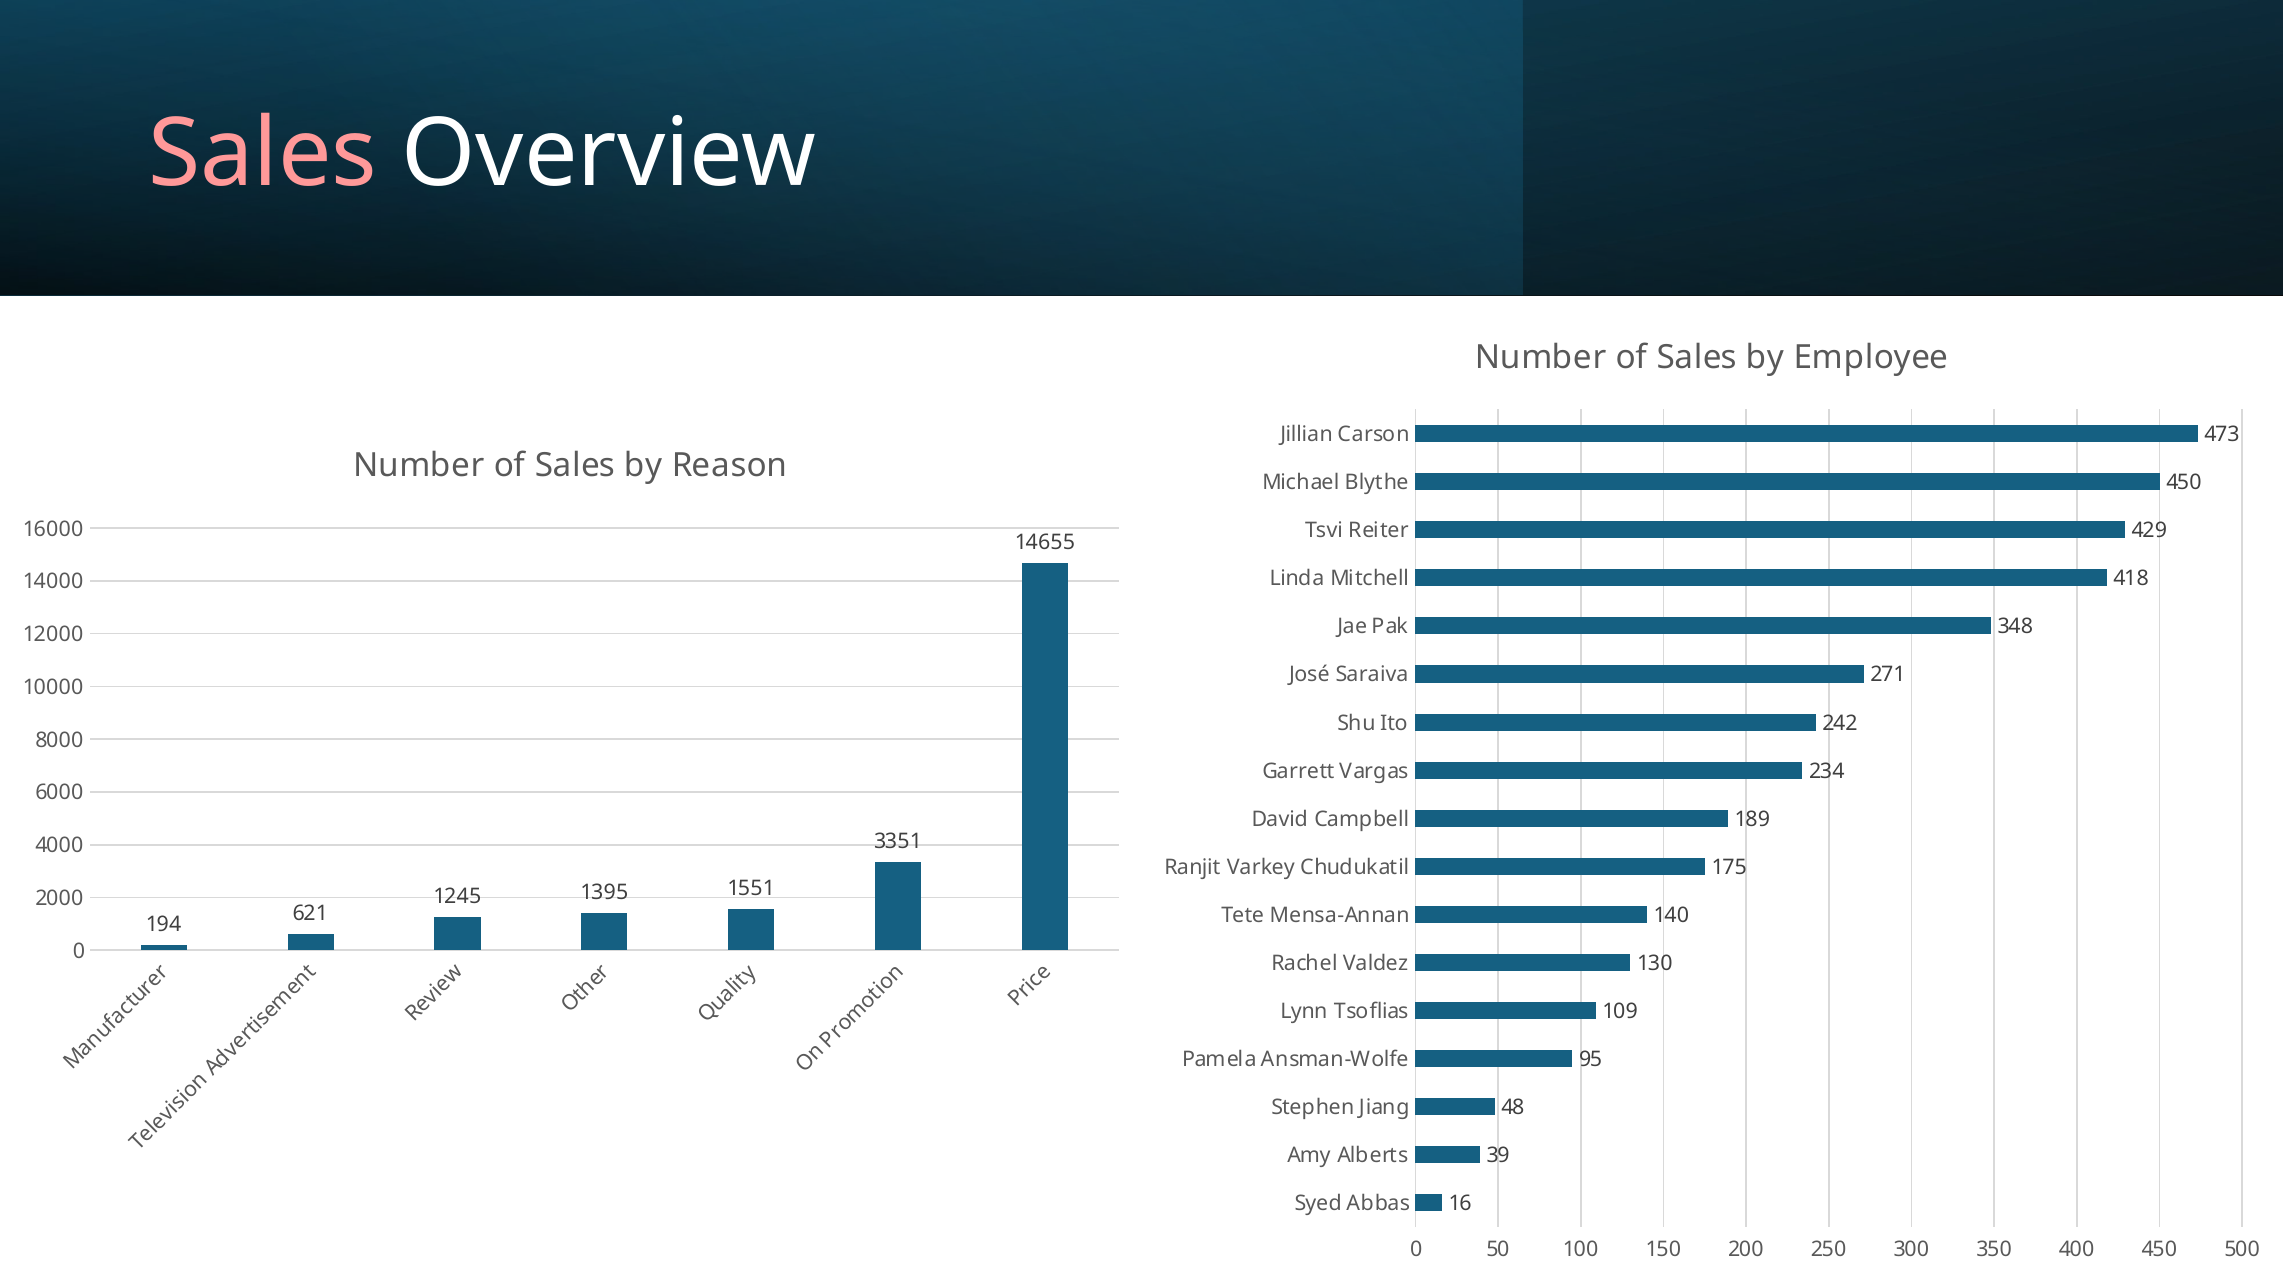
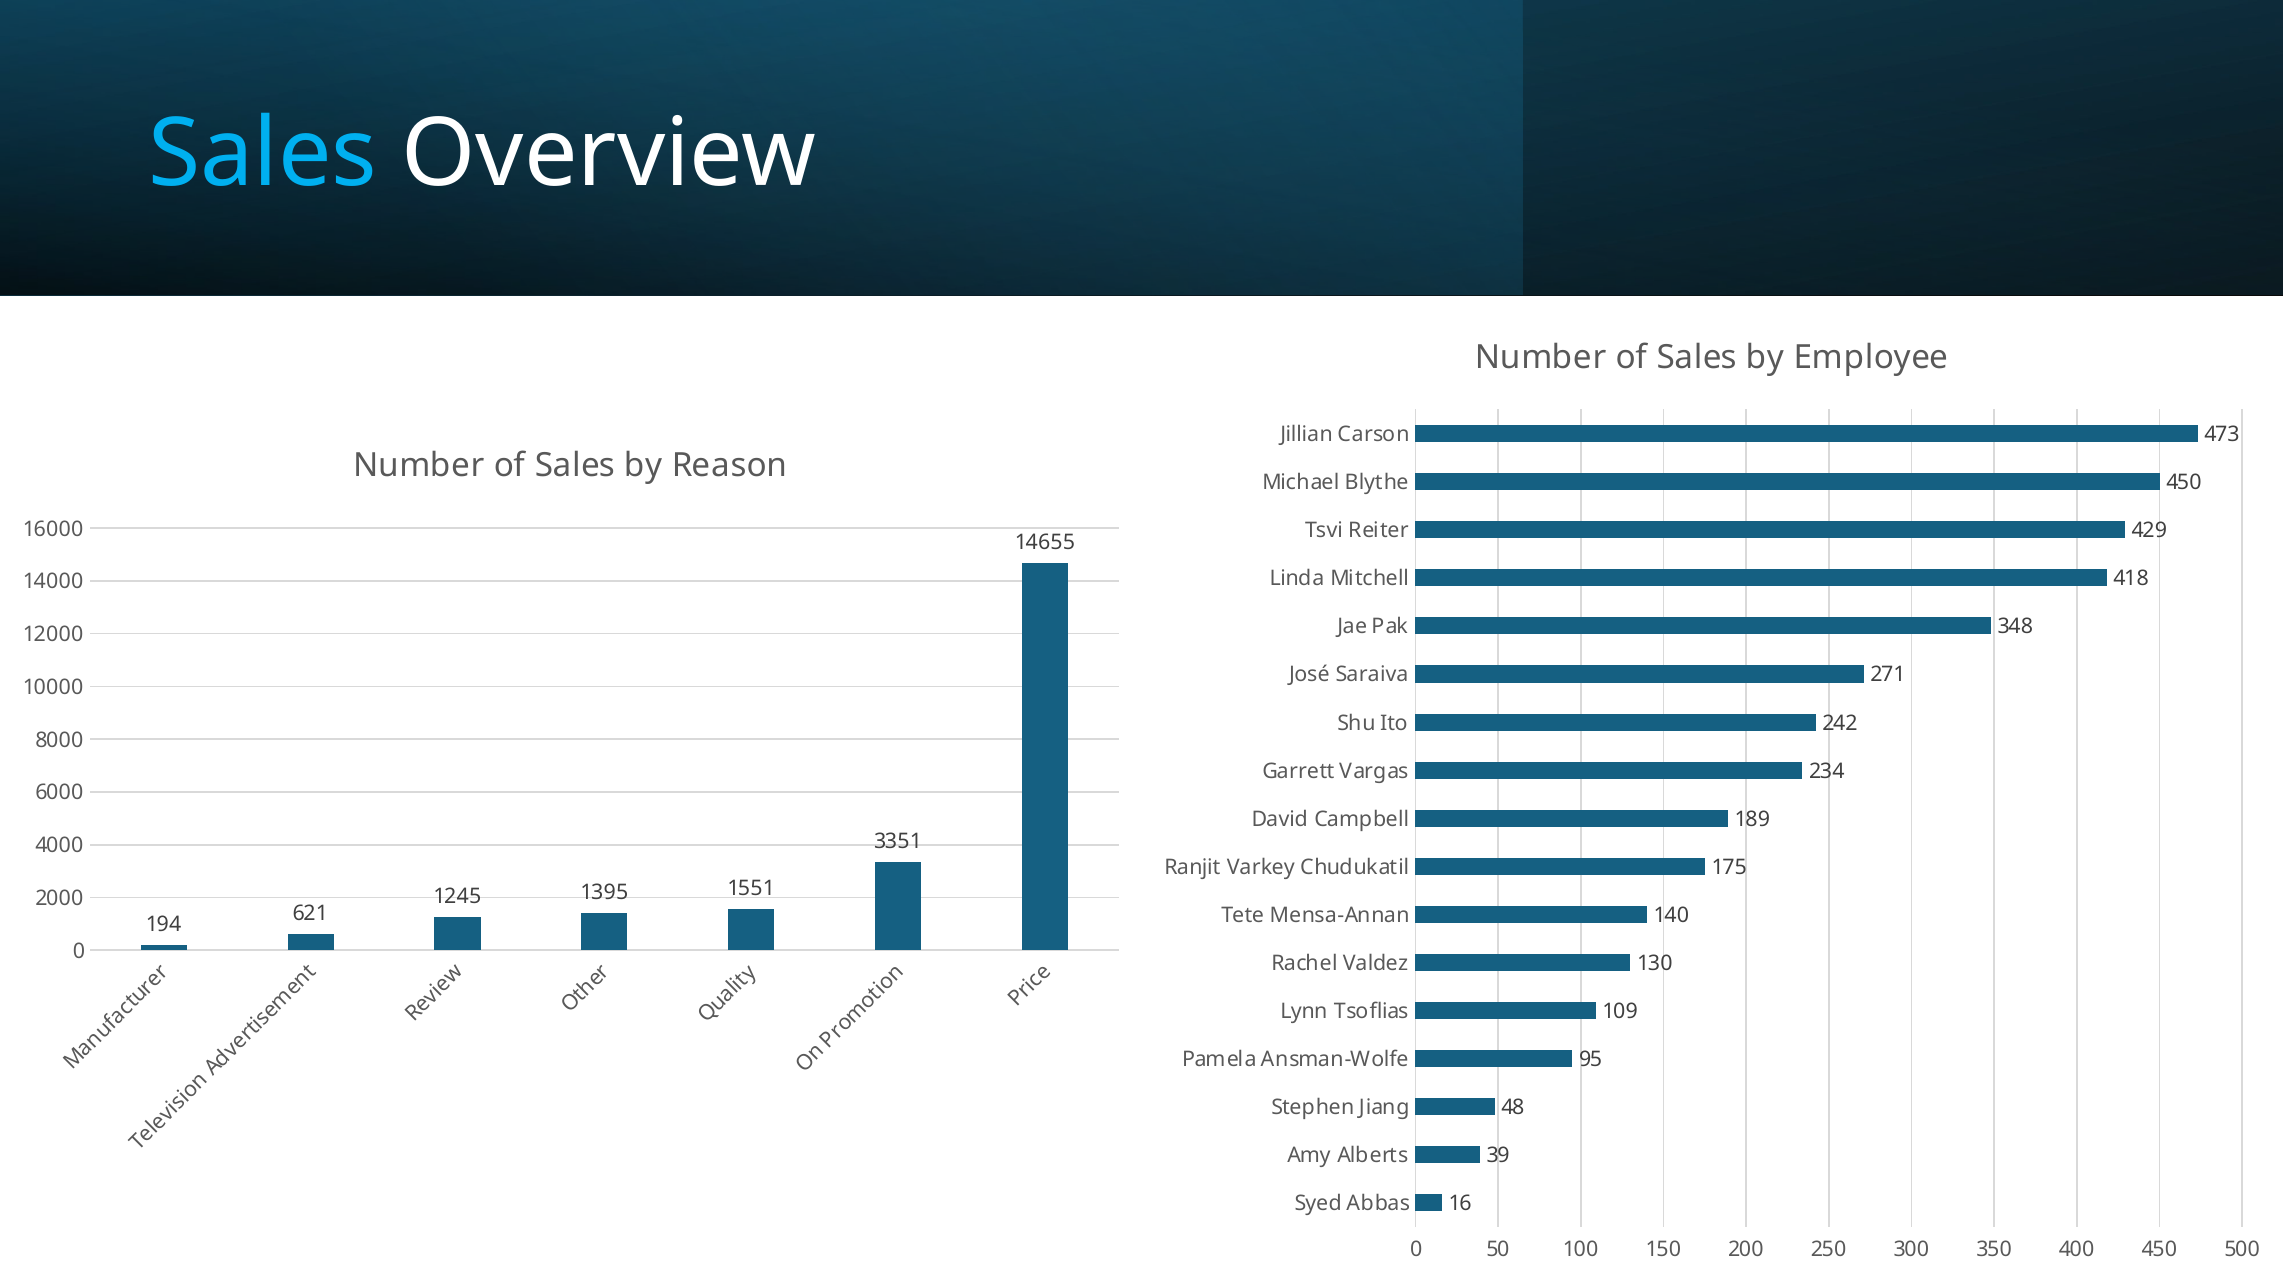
Sales at (263, 154) colour: pink -> light blue
